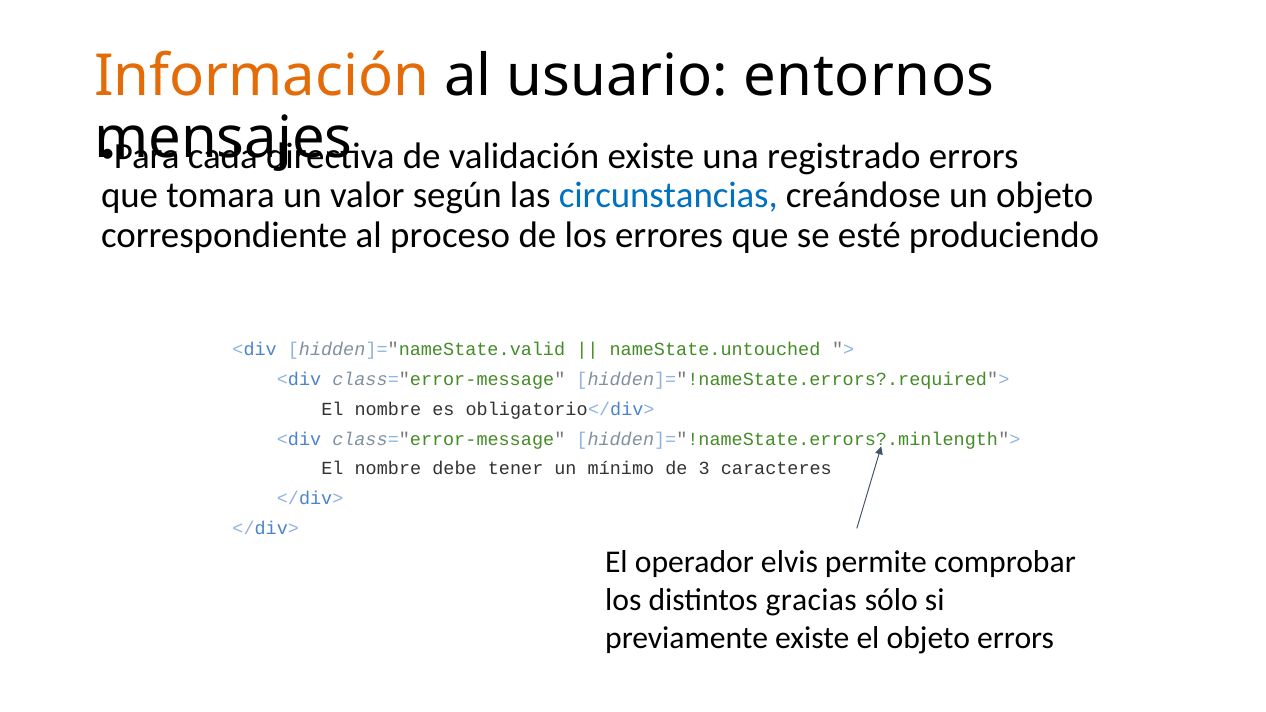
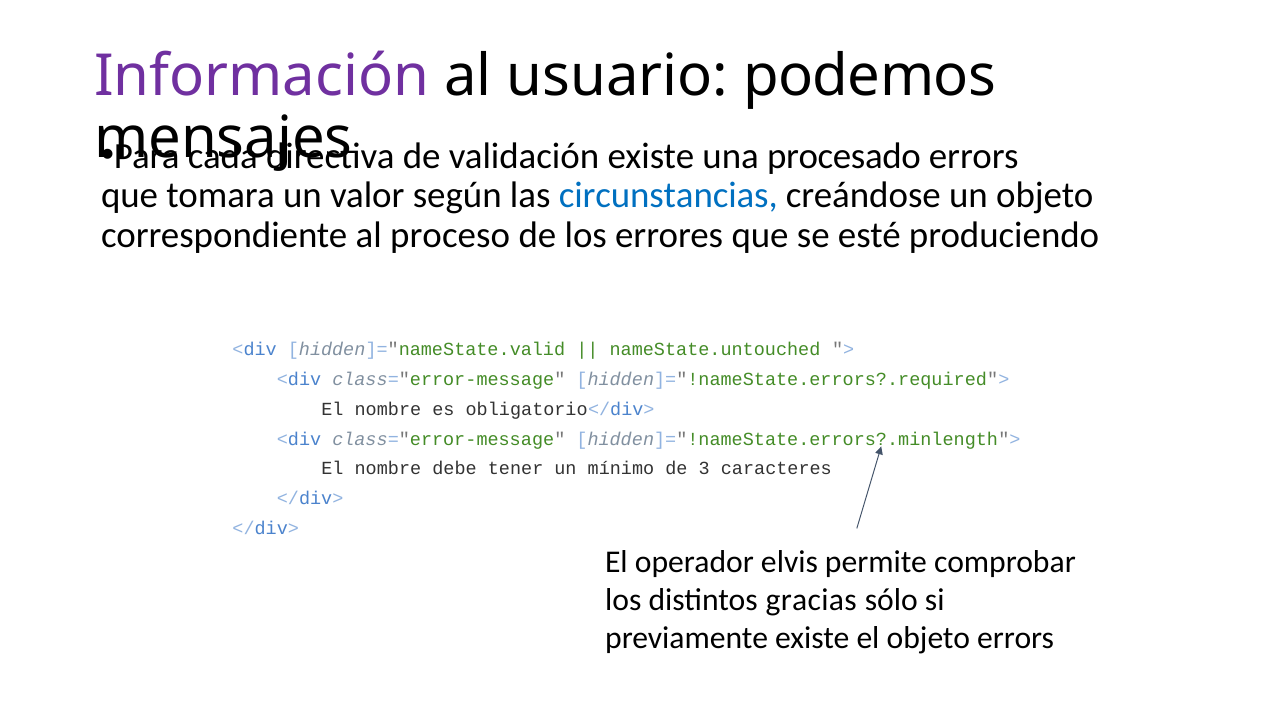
Información colour: orange -> purple
entornos: entornos -> podemos
registrado: registrado -> procesado
